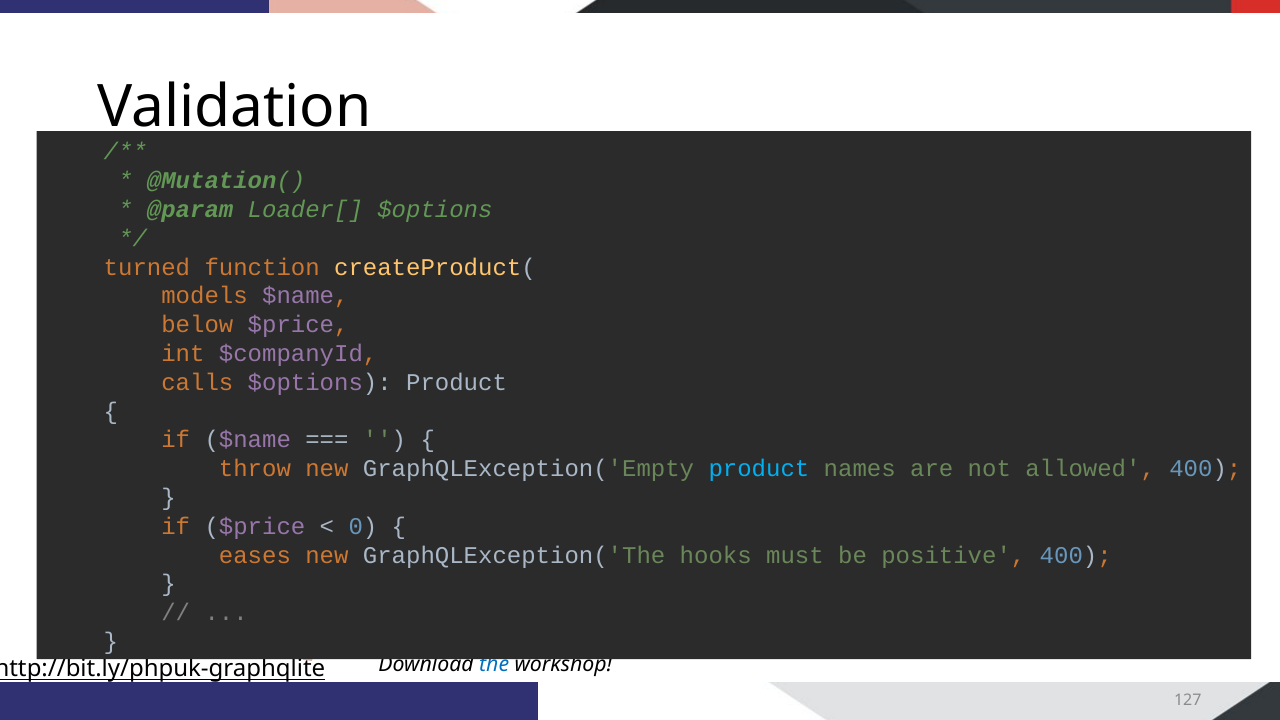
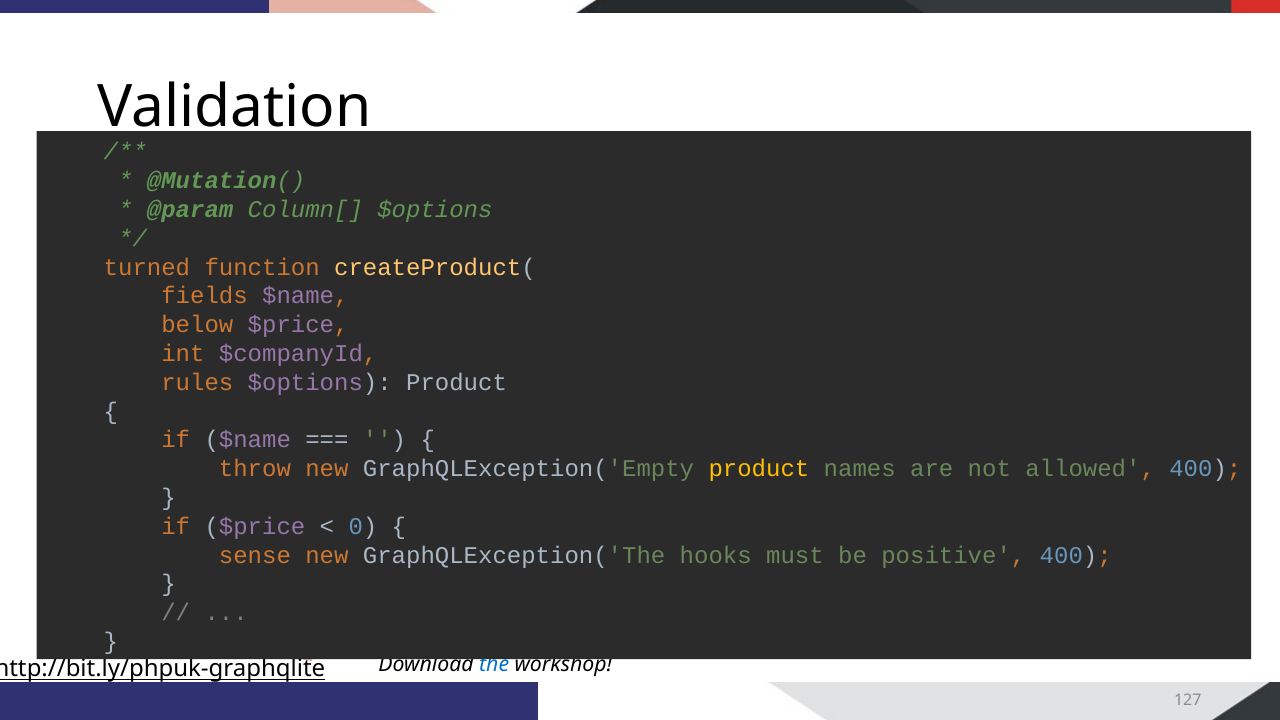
Loader[: Loader[ -> Column[
models: models -> fields
calls: calls -> rules
product at (759, 469) colour: light blue -> yellow
eases: eases -> sense
